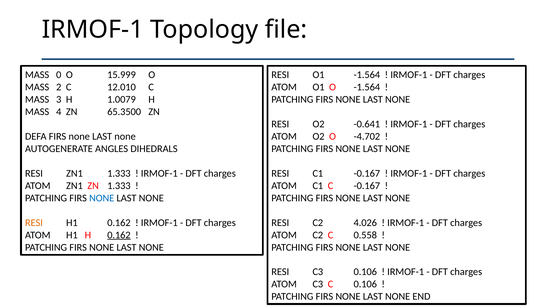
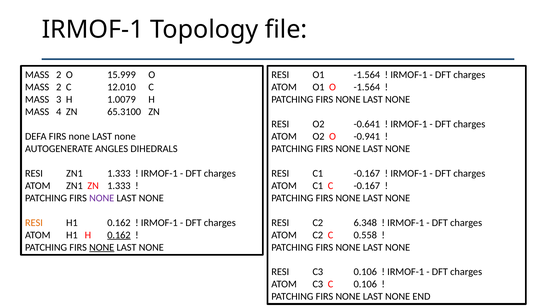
0 at (59, 75): 0 -> 2
65.3500: 65.3500 -> 65.3100
-4.702: -4.702 -> -0.941
NONE at (102, 198) colour: blue -> purple
4.026: 4.026 -> 6.348
NONE at (102, 247) underline: none -> present
